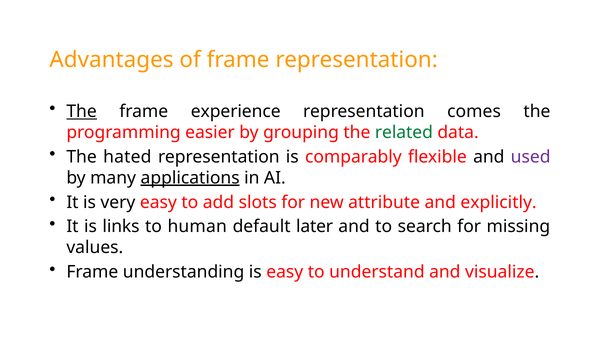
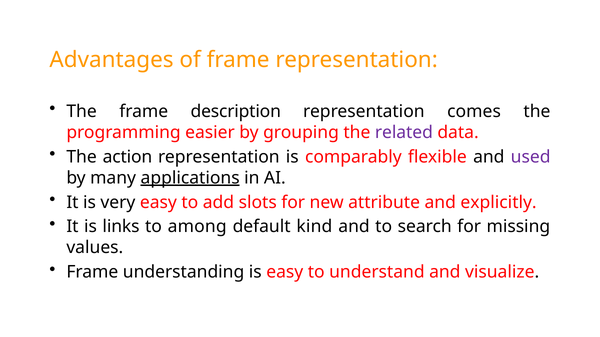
The at (82, 111) underline: present -> none
experience: experience -> description
related colour: green -> purple
hated: hated -> action
human: human -> among
later: later -> kind
